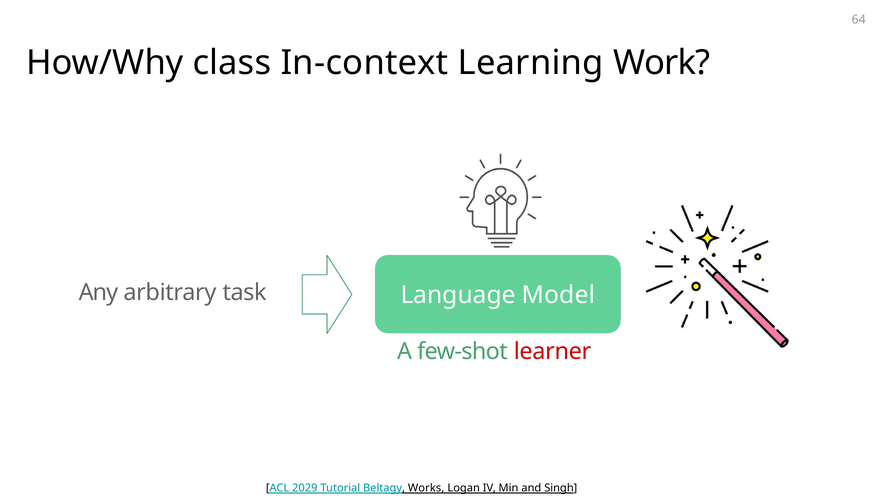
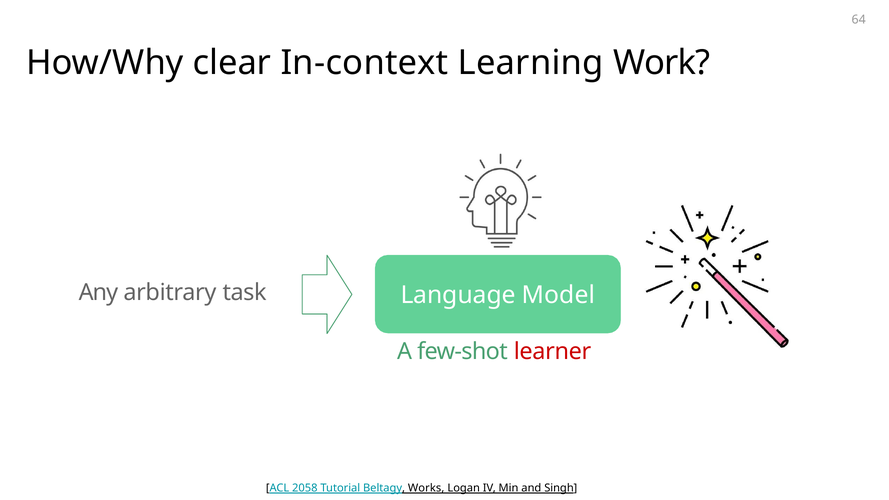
class: class -> clear
2029: 2029 -> 2058
